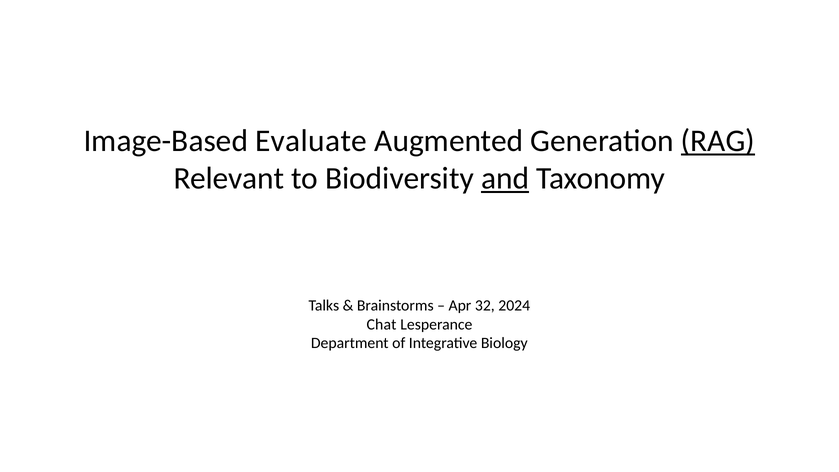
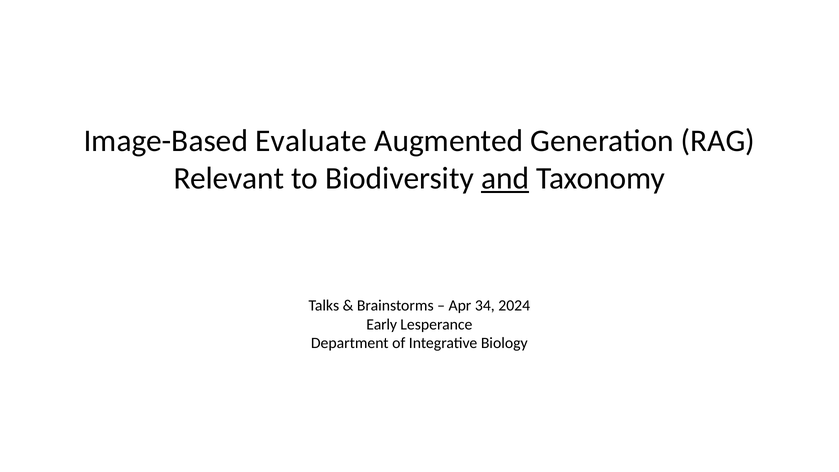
RAG underline: present -> none
32: 32 -> 34
Chat: Chat -> Early
